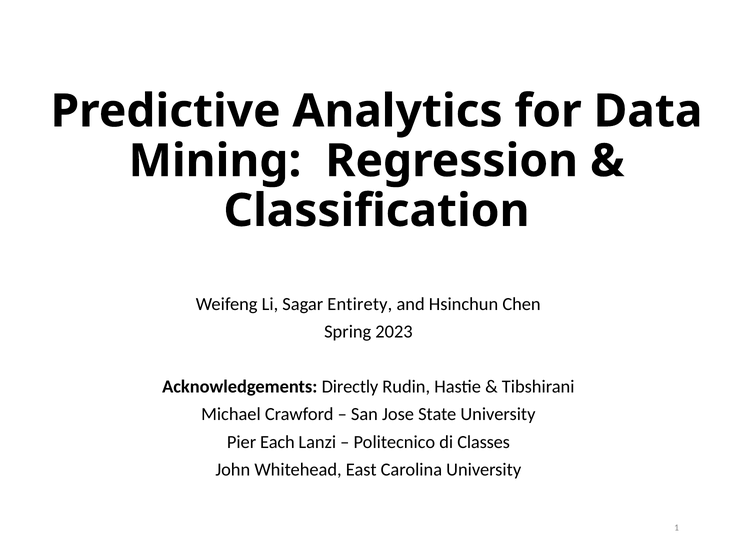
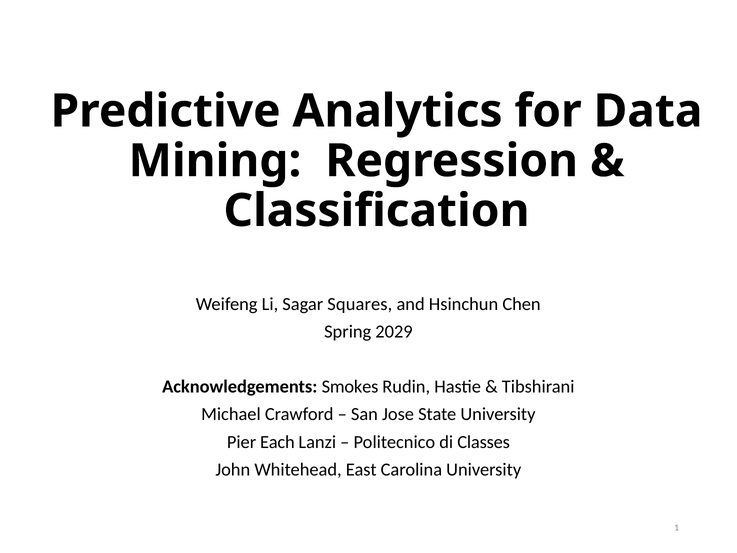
Entirety: Entirety -> Squares
2023: 2023 -> 2029
Directly: Directly -> Smokes
